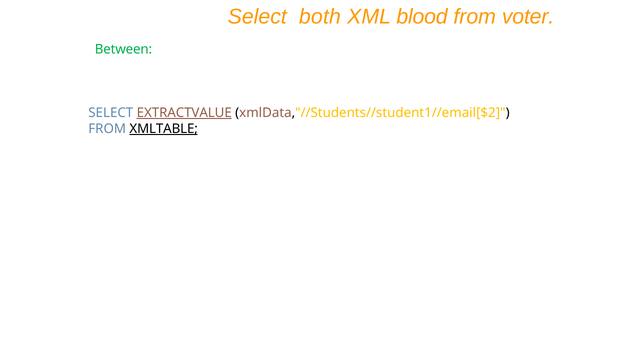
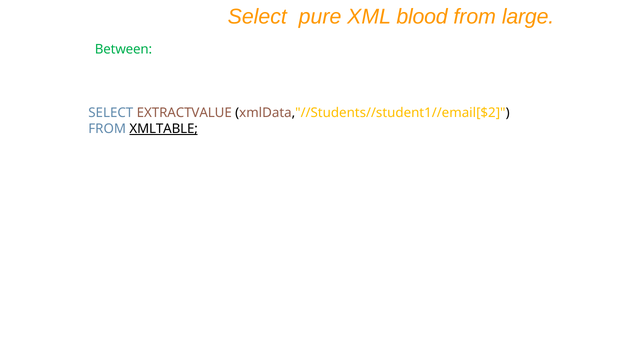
both: both -> pure
voter: voter -> large
EXTRACTVALUE underline: present -> none
